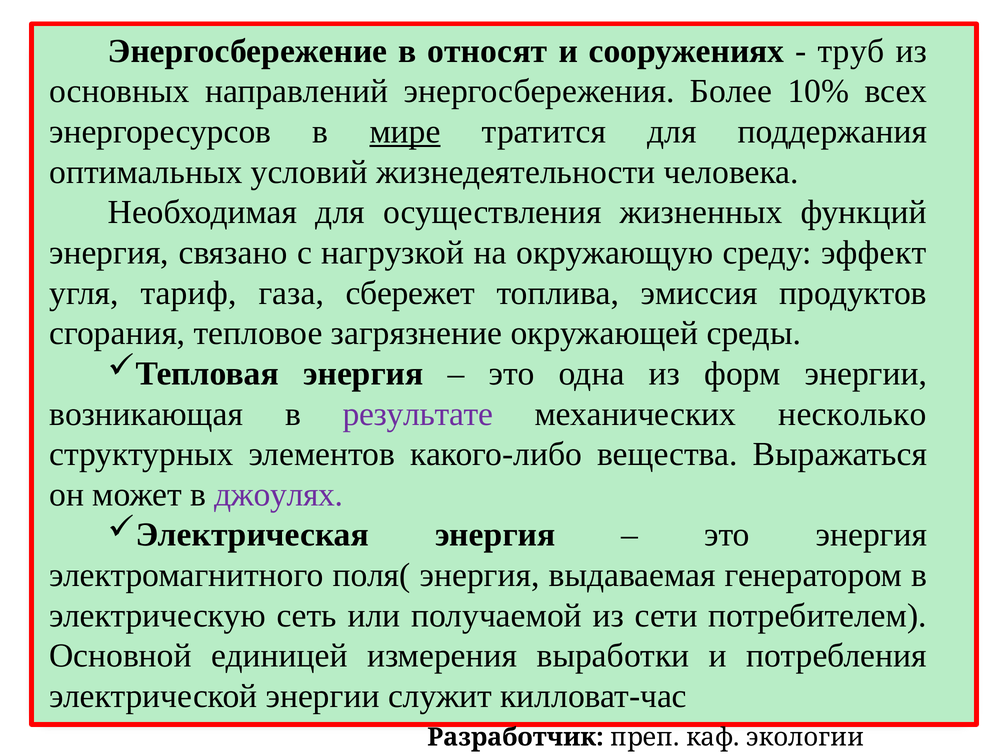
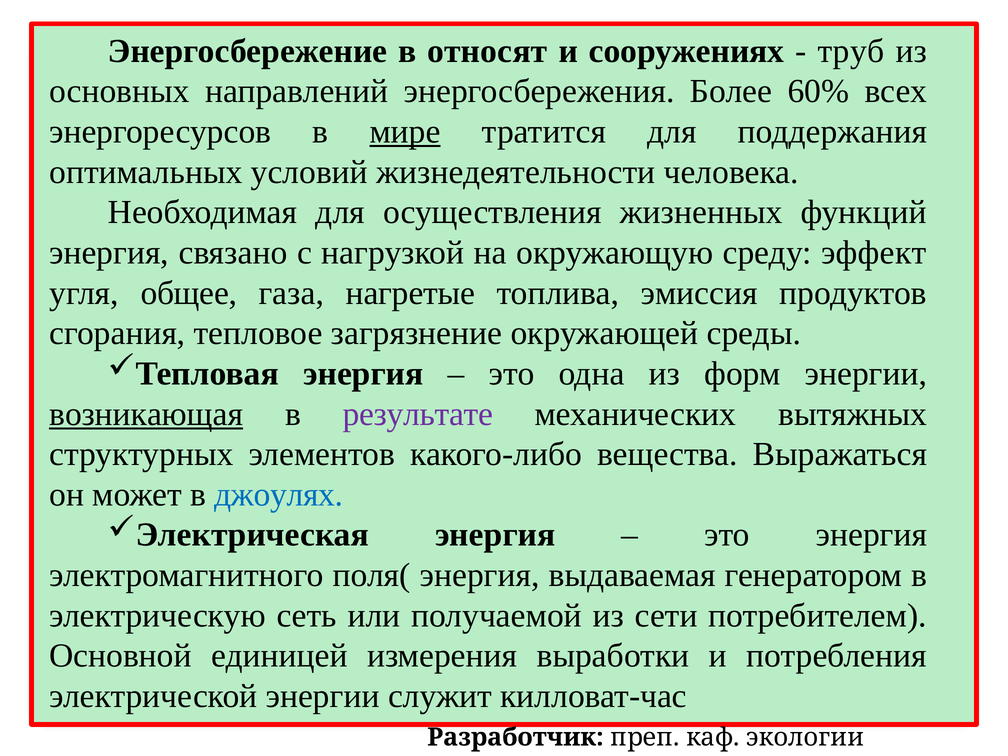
10%: 10% -> 60%
тариф: тариф -> общее
сбережет: сбережет -> нагретые
возникающая underline: none -> present
несколько: несколько -> вытяжных
джоулях colour: purple -> blue
